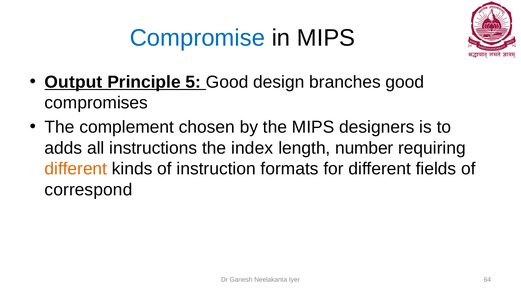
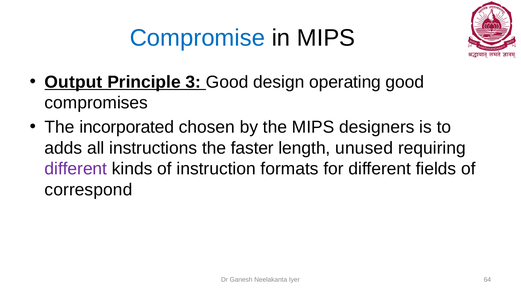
5: 5 -> 3
branches: branches -> operating
complement: complement -> incorporated
index: index -> faster
number: number -> unused
different at (76, 169) colour: orange -> purple
